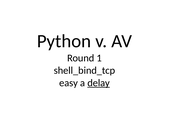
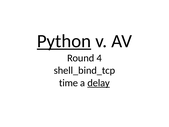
Python underline: none -> present
1: 1 -> 4
easy: easy -> time
